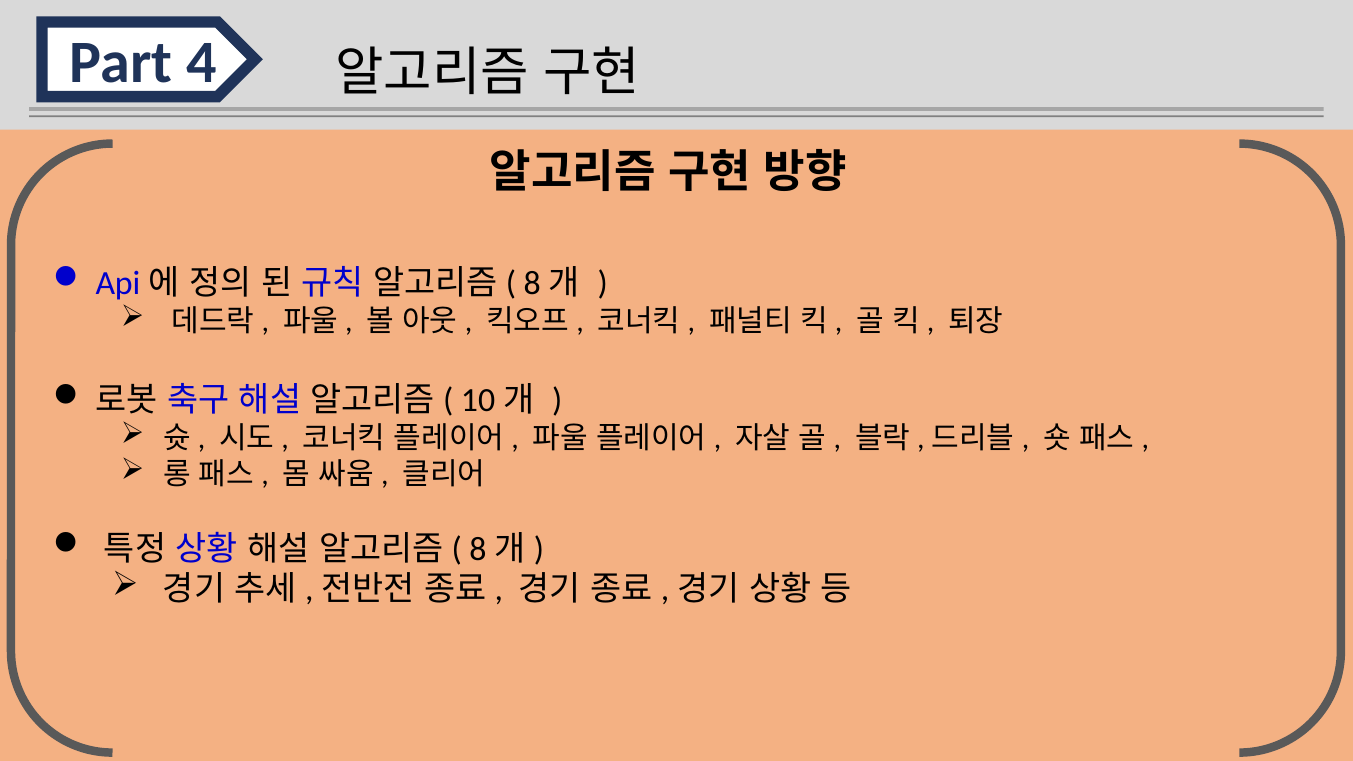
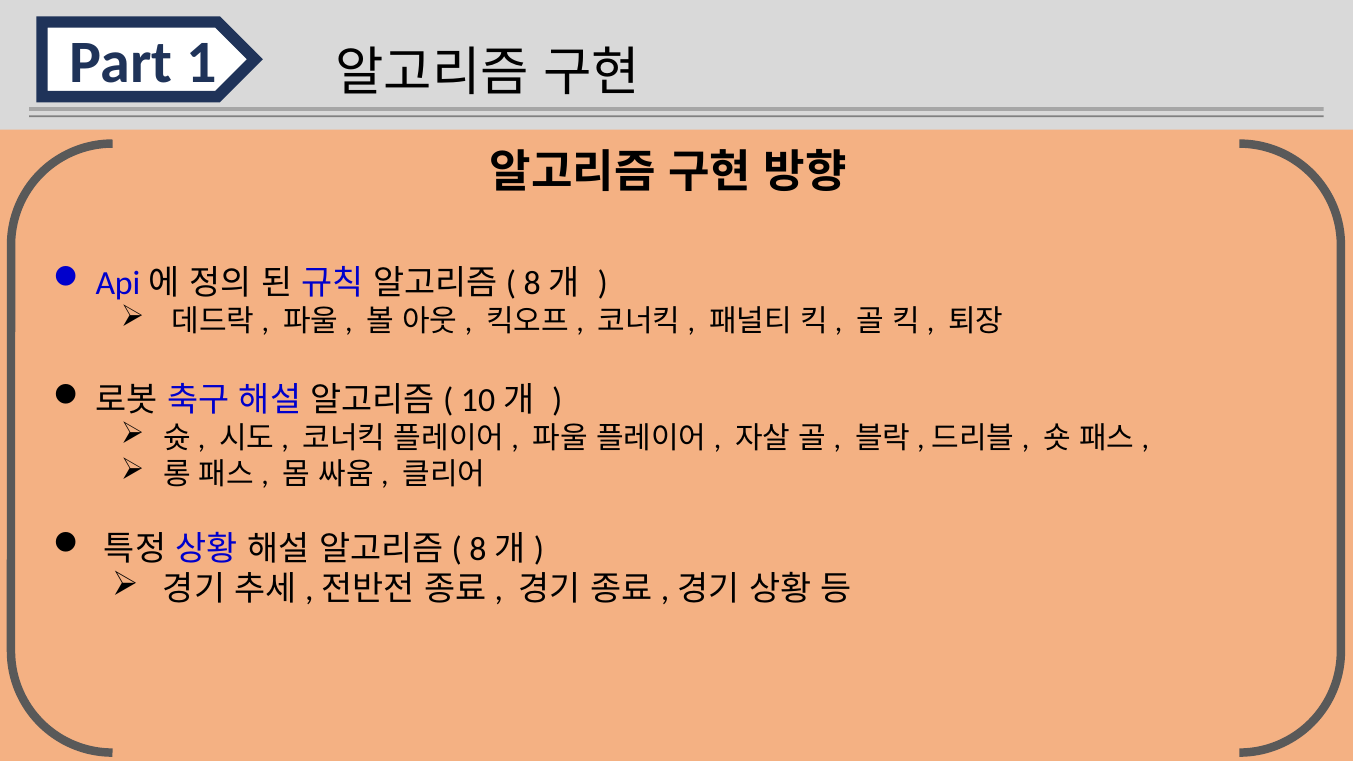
4: 4 -> 1
